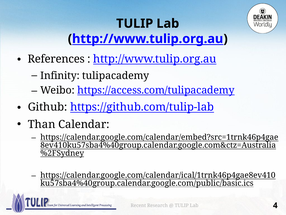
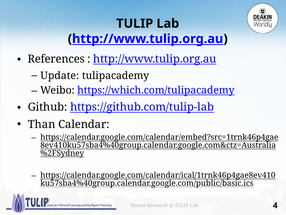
Infinity: Infinity -> Update
https://access.com/tulipacademy: https://access.com/tulipacademy -> https://which.com/tulipacademy
